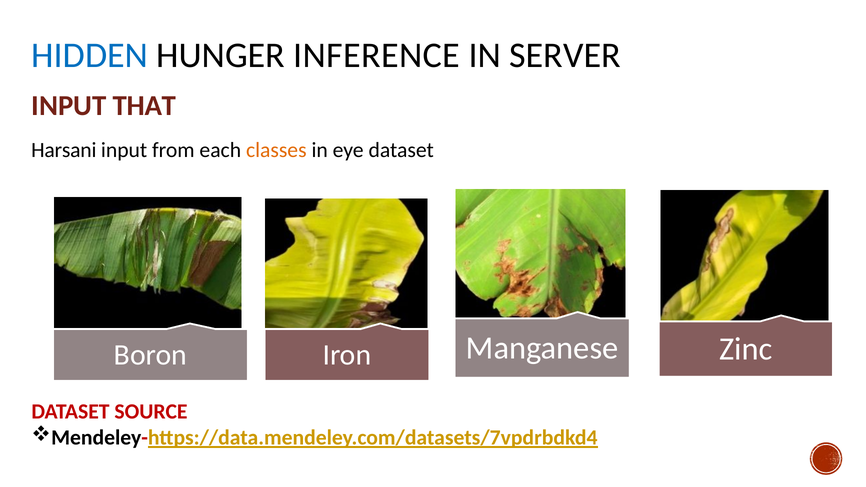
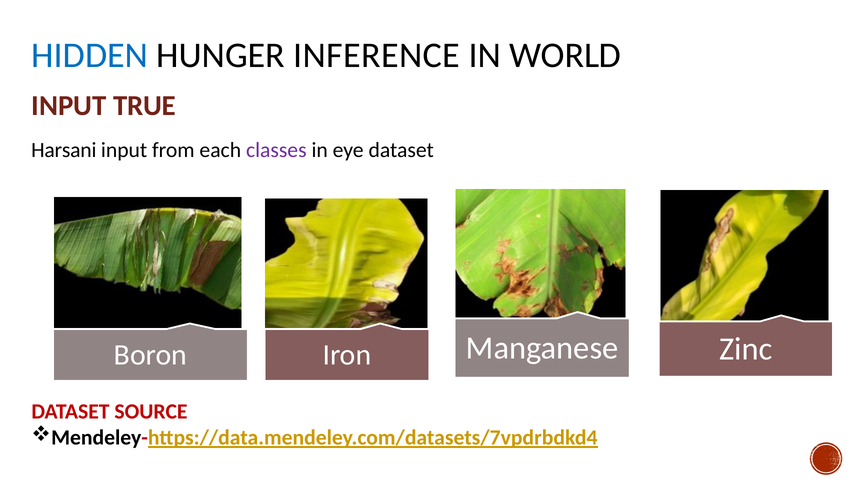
SERVER: SERVER -> WORLD
THAT: THAT -> TRUE
classes colour: orange -> purple
